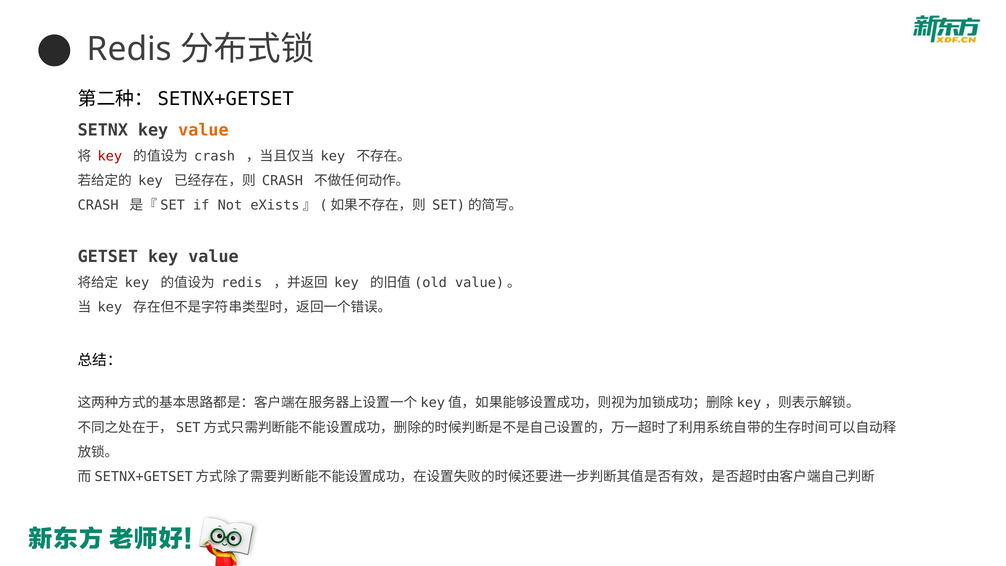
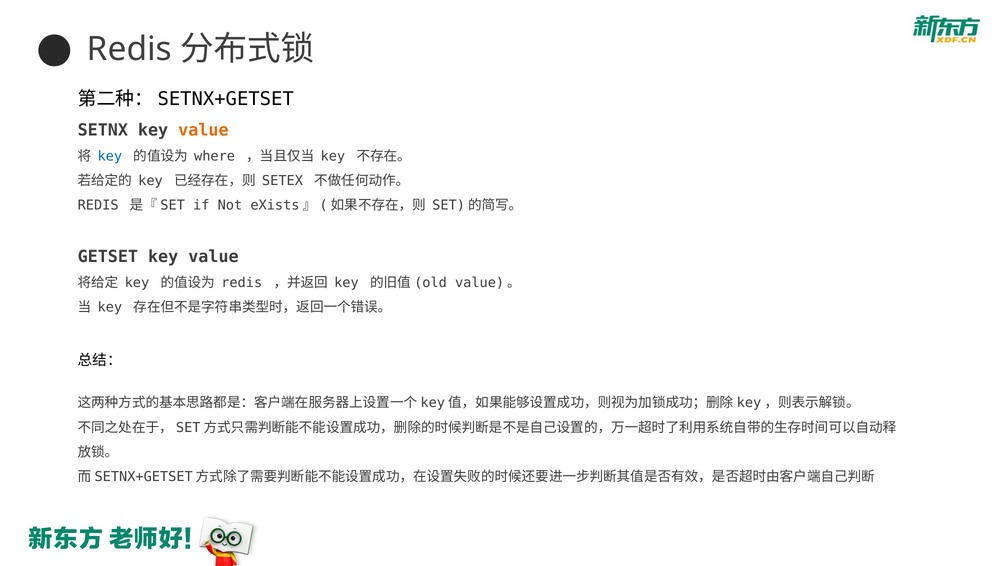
key at (110, 156) colour: red -> blue
crash at (215, 156): crash -> where
CRASH at (282, 181): CRASH -> SETEX
CRASH at (98, 205): CRASH -> REDIS
